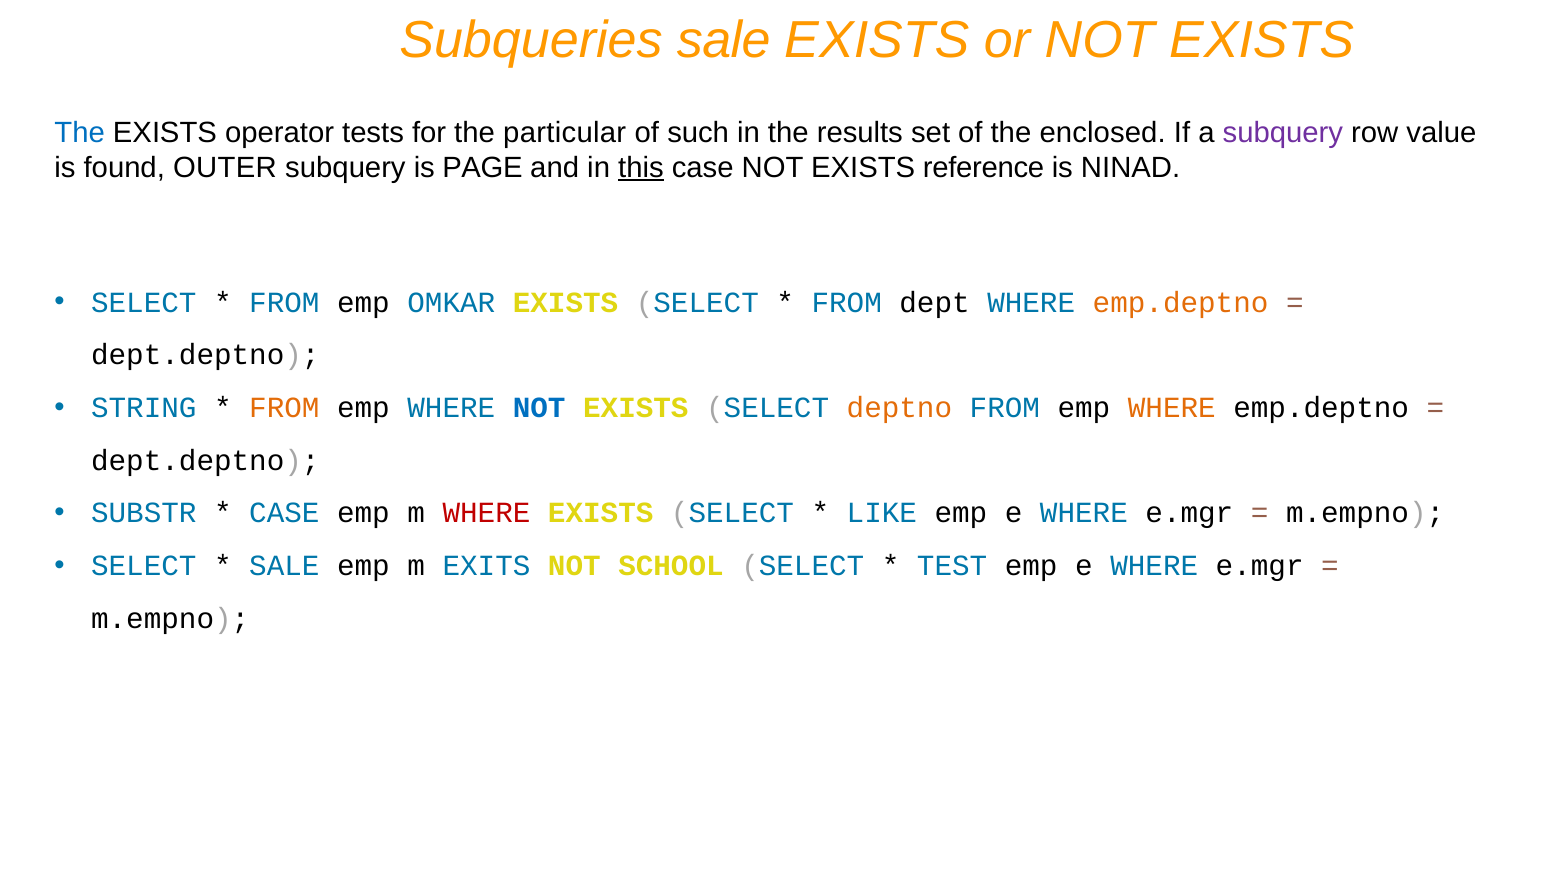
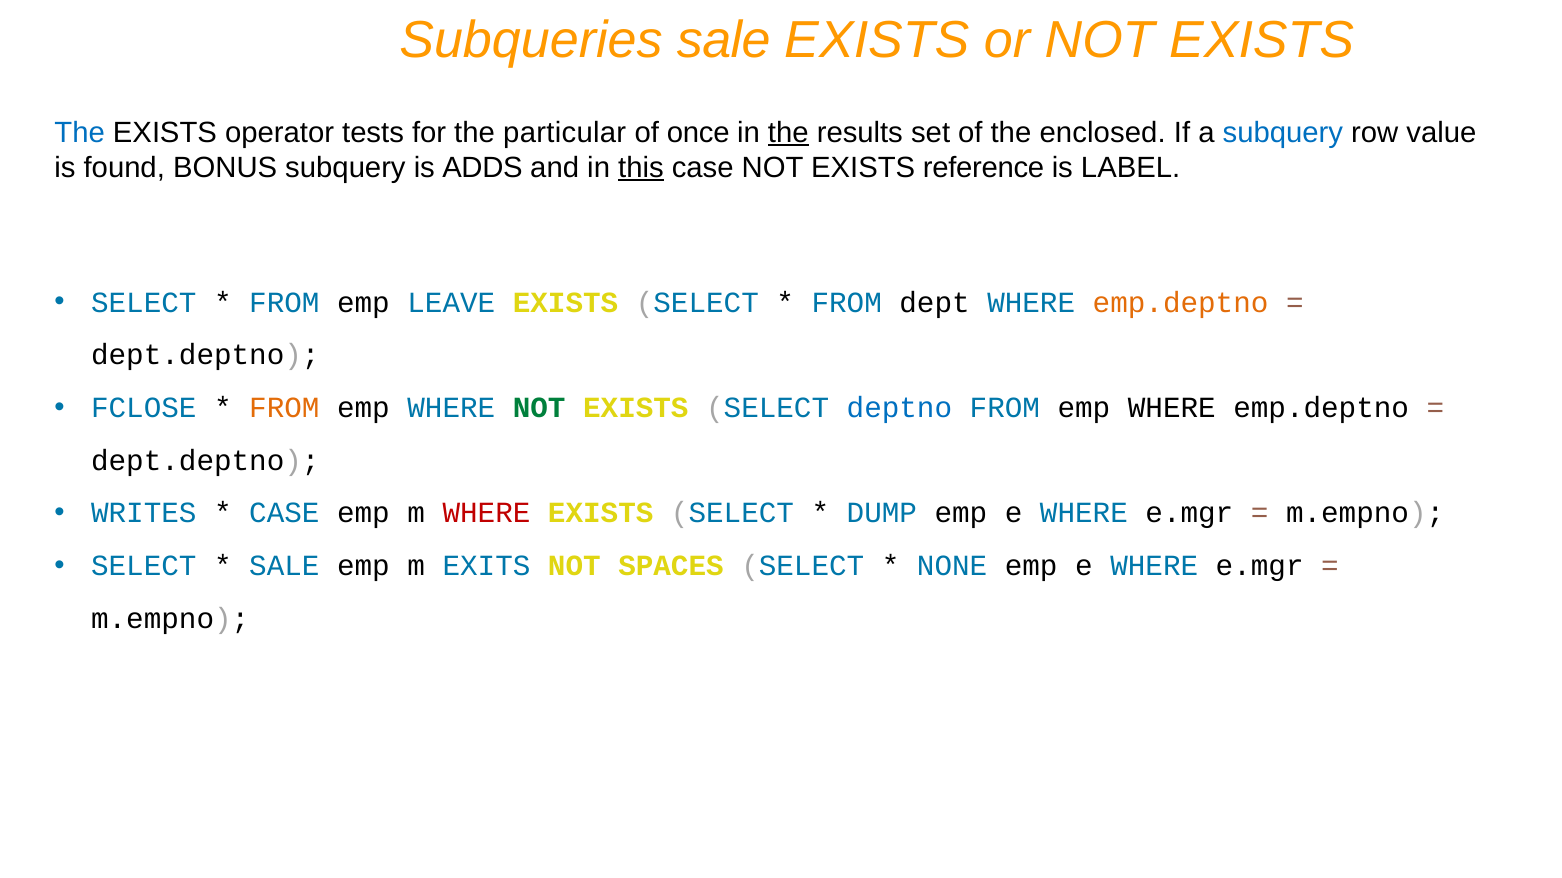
such: such -> once
the at (788, 133) underline: none -> present
subquery at (1283, 133) colour: purple -> blue
OUTER: OUTER -> BONUS
PAGE: PAGE -> ADDS
NINAD: NINAD -> LABEL
OMKAR: OMKAR -> LEAVE
STRING: STRING -> FCLOSE
NOT at (539, 408) colour: blue -> green
deptno colour: orange -> blue
WHERE at (1172, 408) colour: orange -> black
SUBSTR: SUBSTR -> WRITES
LIKE: LIKE -> DUMP
SCHOOL: SCHOOL -> SPACES
TEST: TEST -> NONE
